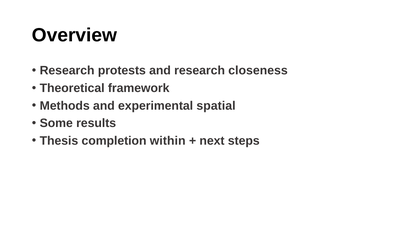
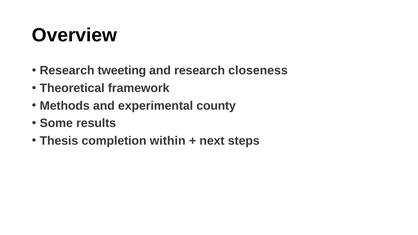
protests: protests -> tweeting
spatial: spatial -> county
